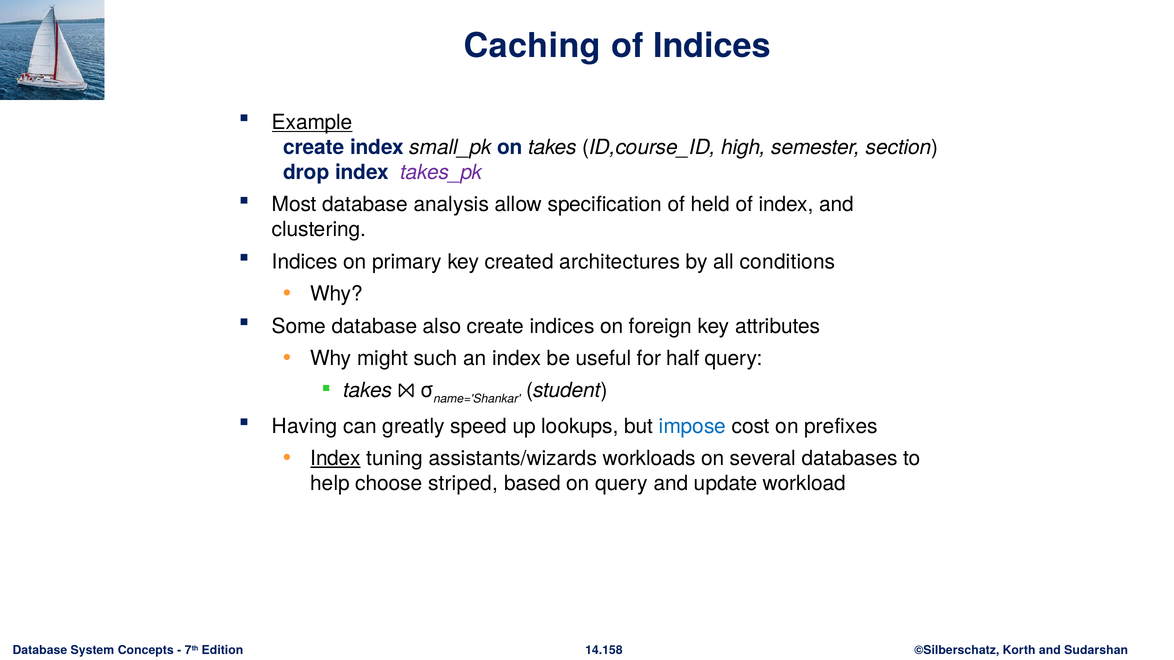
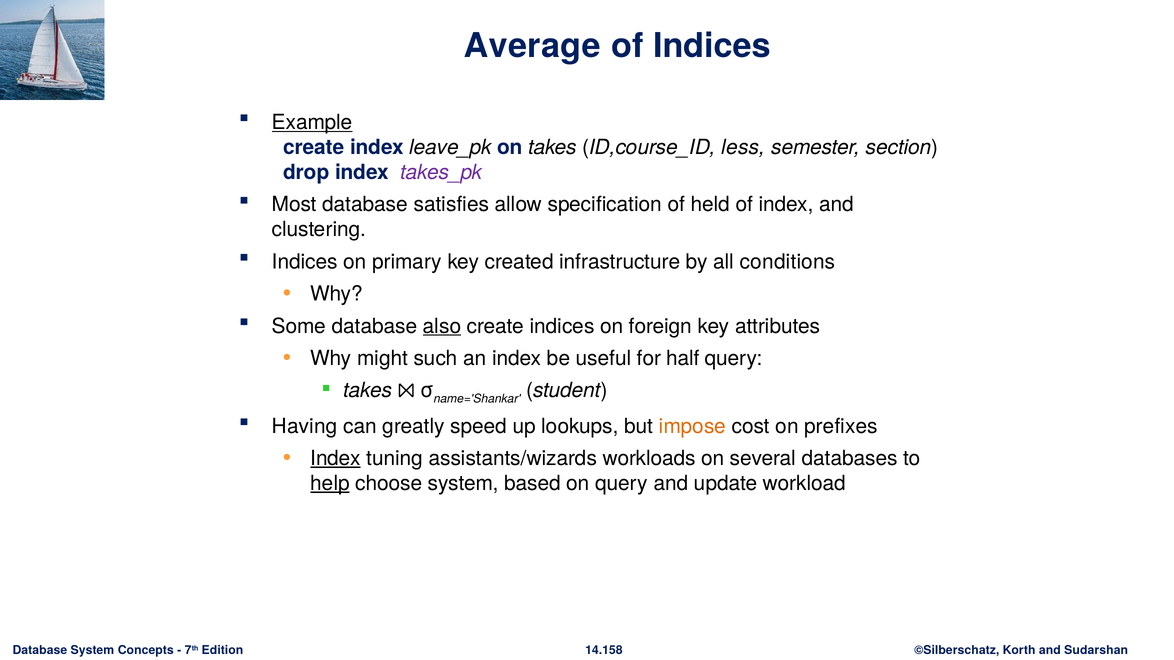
Caching: Caching -> Average
small_pk: small_pk -> leave_pk
high: high -> less
analysis: analysis -> satisfies
architectures: architectures -> infrastructure
also underline: none -> present
impose colour: blue -> orange
help underline: none -> present
choose striped: striped -> system
